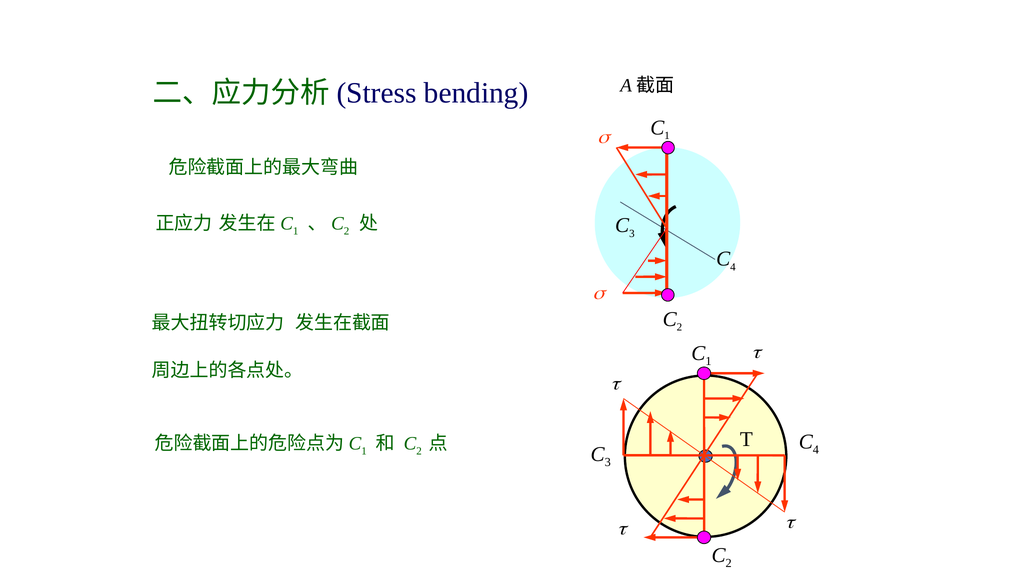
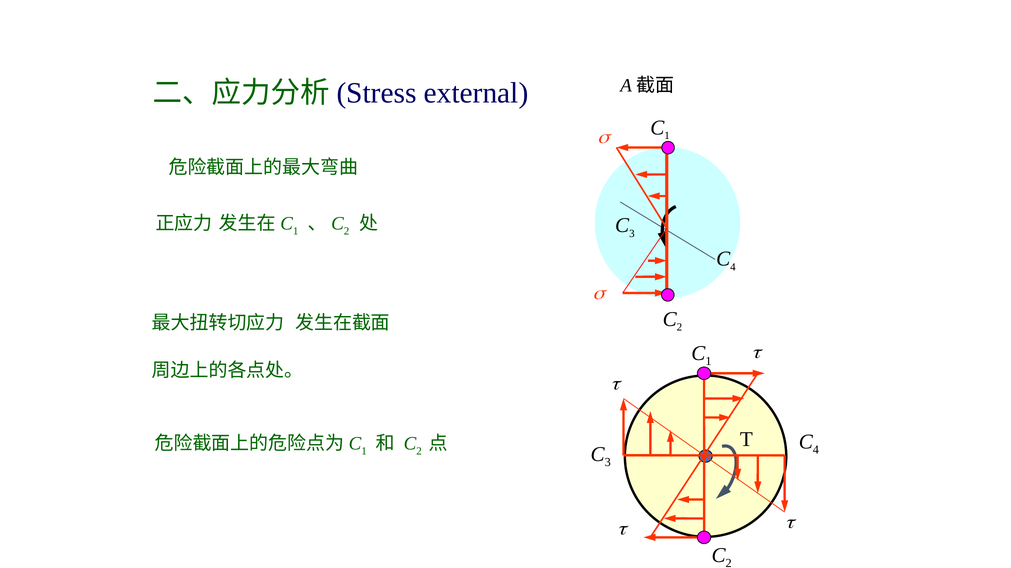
bending: bending -> external
